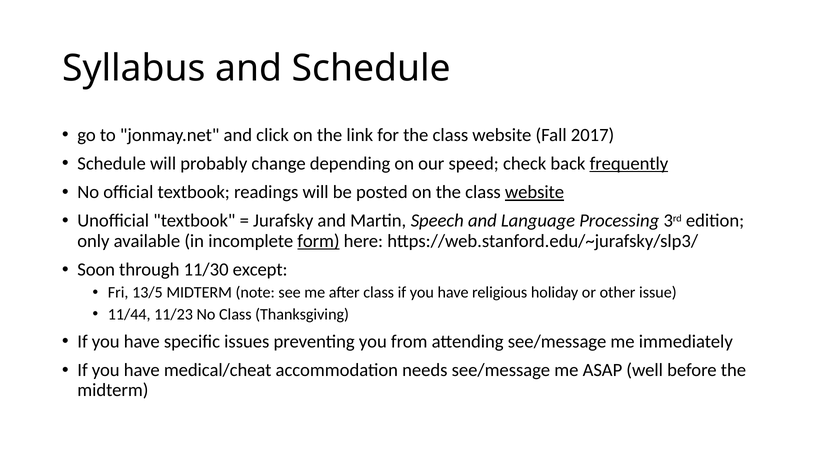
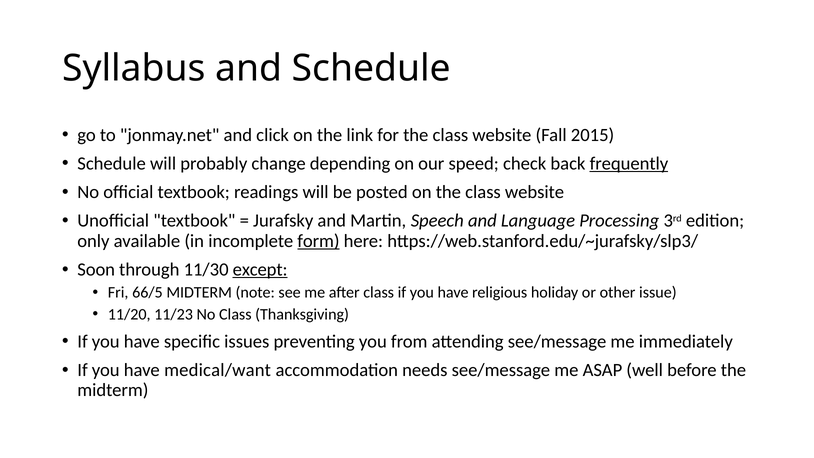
2017: 2017 -> 2015
website at (535, 192) underline: present -> none
except underline: none -> present
13/5: 13/5 -> 66/5
11/44: 11/44 -> 11/20
medical/cheat: medical/cheat -> medical/want
